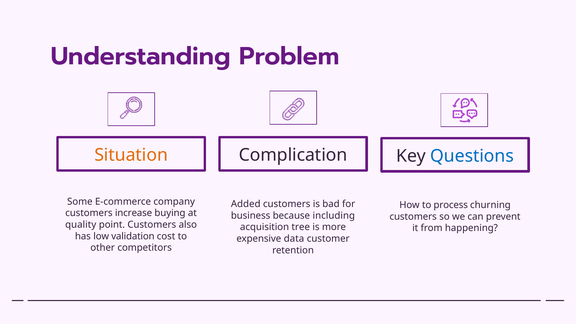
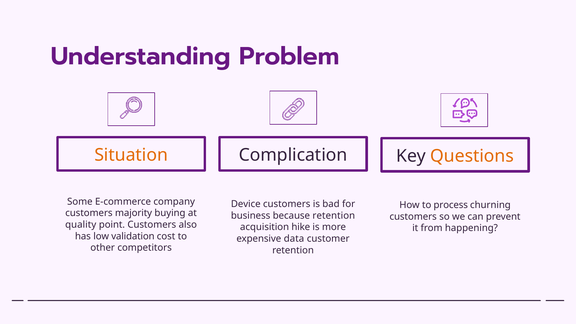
Questions colour: blue -> orange
Added: Added -> Device
increase: increase -> majority
because including: including -> retention
tree: tree -> hike
